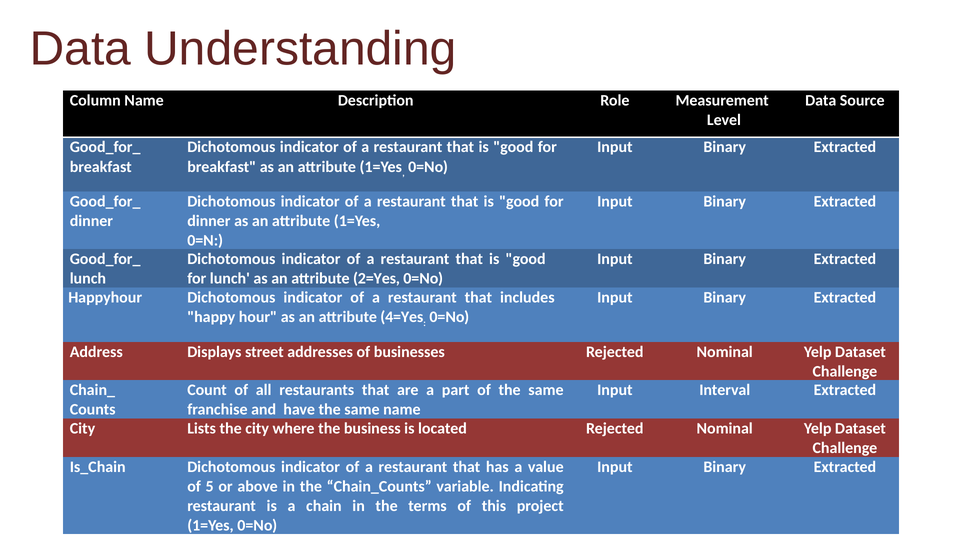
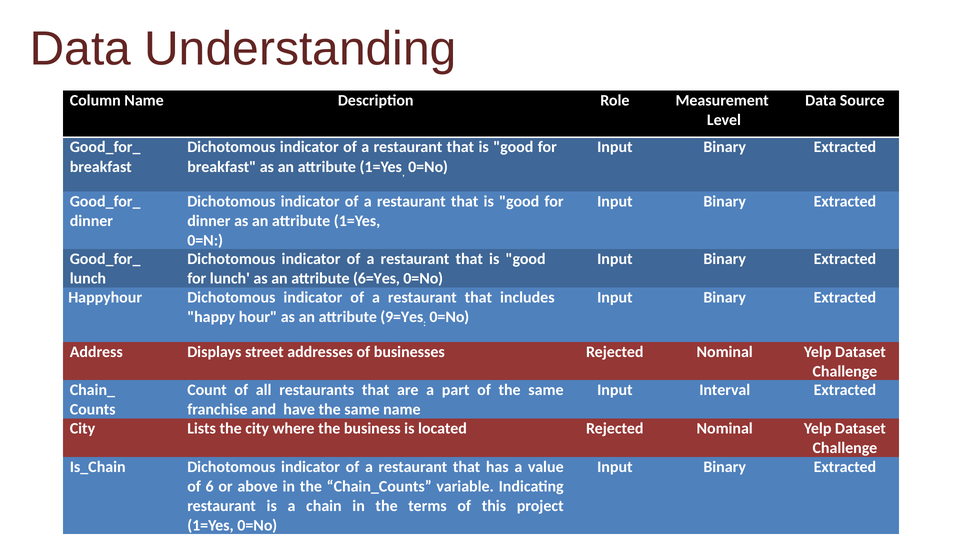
2=Yes: 2=Yes -> 6=Yes
4=Yes: 4=Yes -> 9=Yes
5: 5 -> 6
